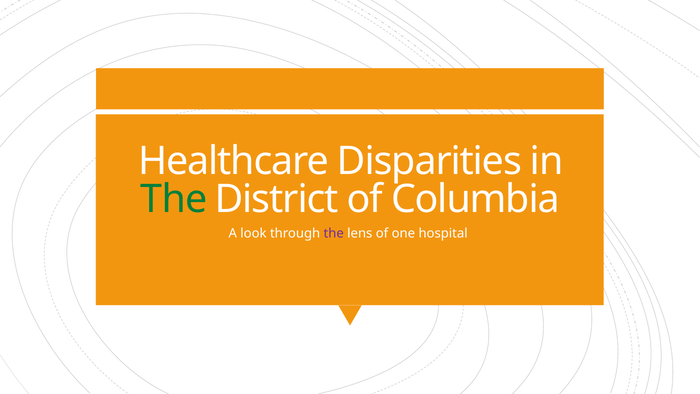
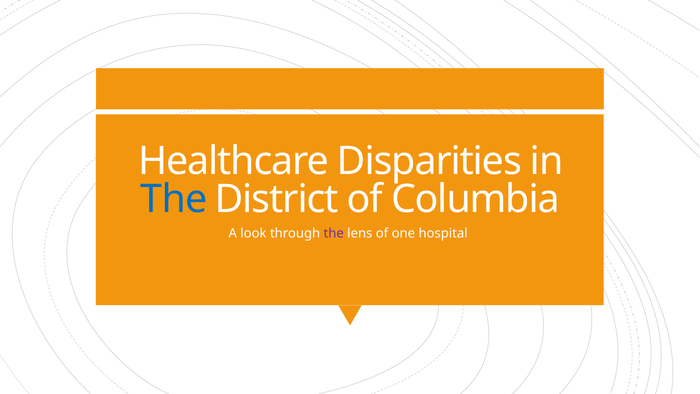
The at (174, 199) colour: green -> blue
